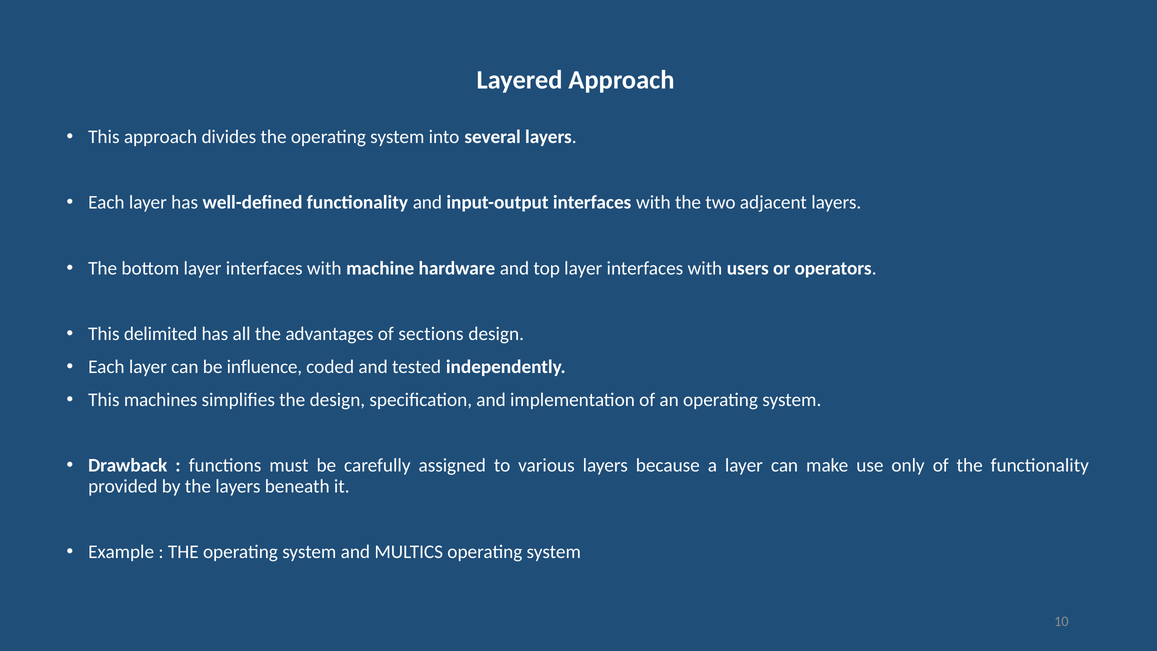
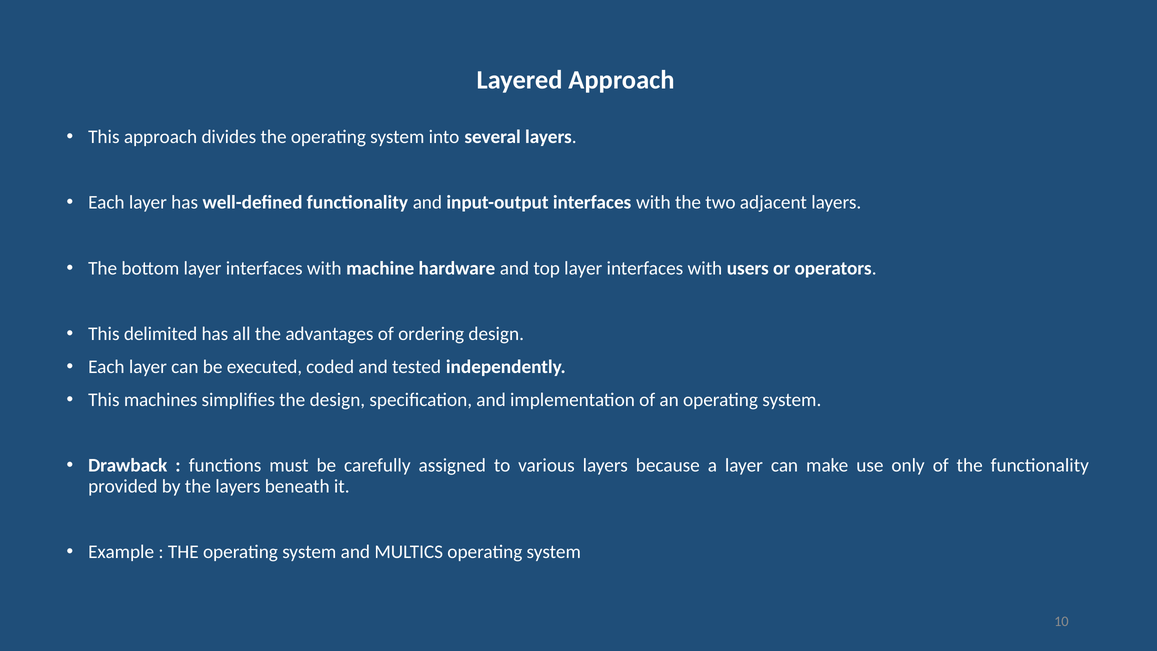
sections: sections -> ordering
influence: influence -> executed
